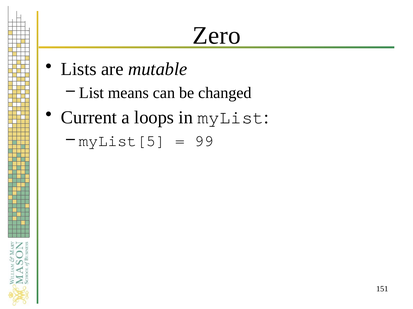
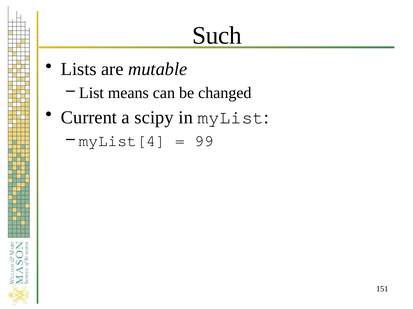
Zero: Zero -> Such
loops: loops -> scipy
myList[5: myList[5 -> myList[4
